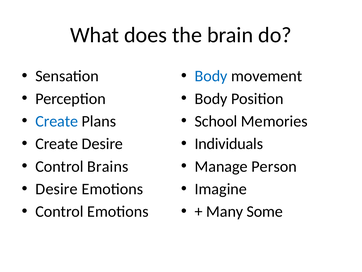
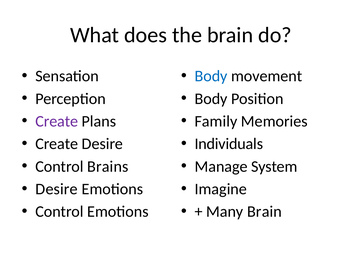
Create at (57, 121) colour: blue -> purple
School: School -> Family
Person: Person -> System
Many Some: Some -> Brain
